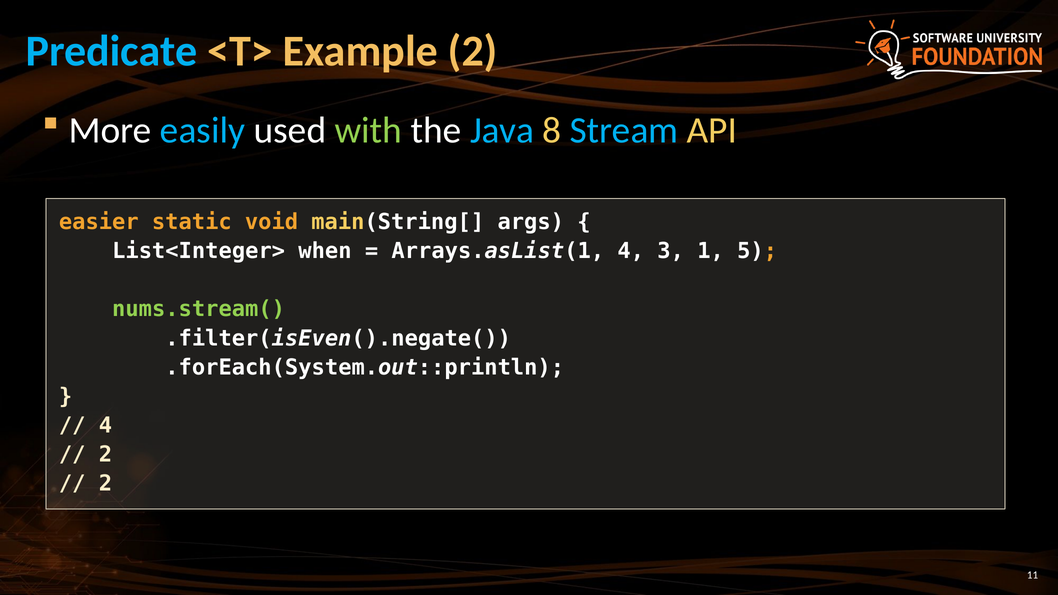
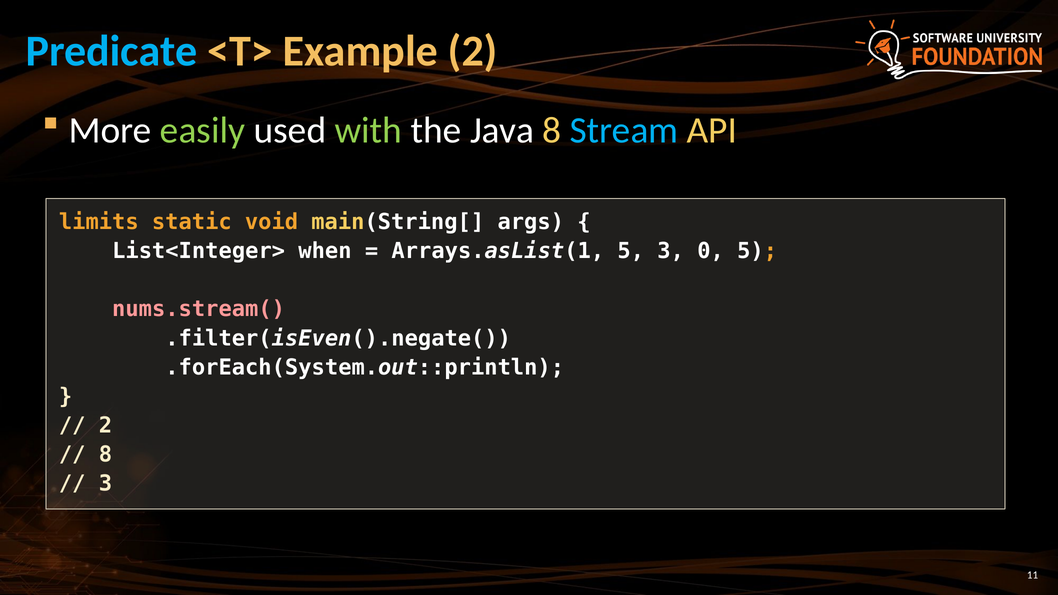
easily colour: light blue -> light green
Java colour: light blue -> white
easier: easier -> limits
Arrays.asList(1 4: 4 -> 5
1: 1 -> 0
nums.stream( colour: light green -> pink
4 at (105, 426): 4 -> 2
2 at (105, 455): 2 -> 8
2 at (105, 484): 2 -> 3
